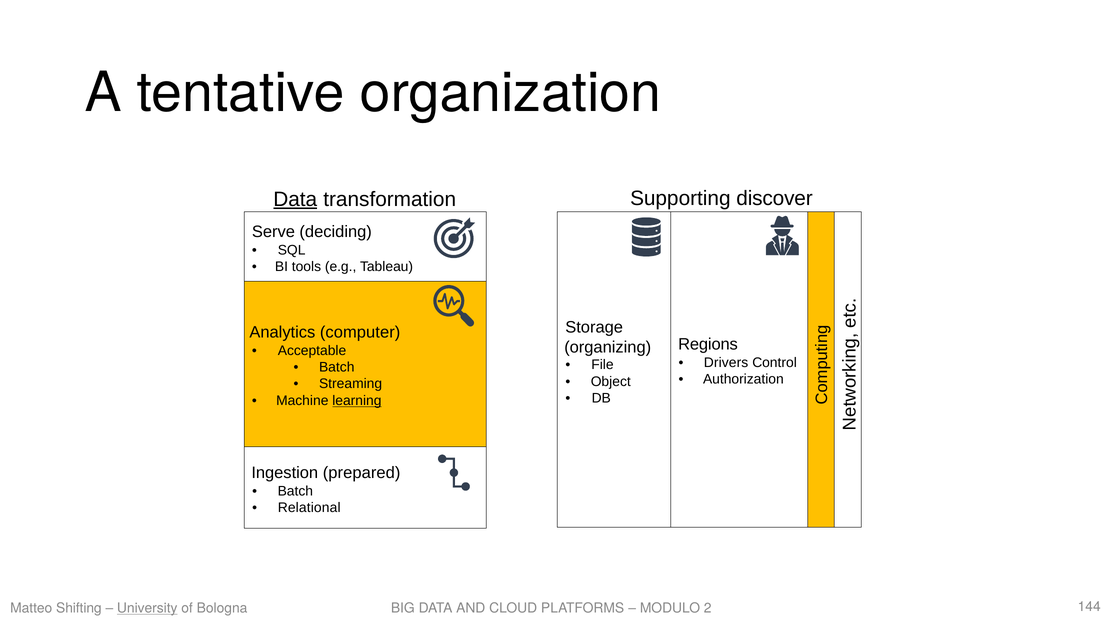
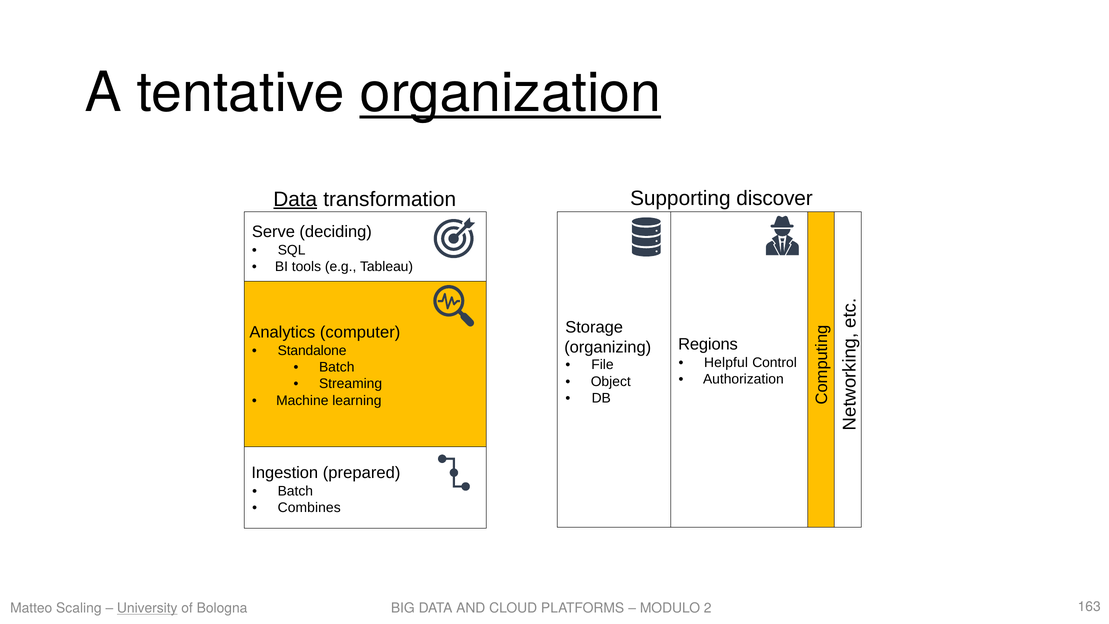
organization underline: none -> present
Acceptable: Acceptable -> Standalone
Drivers: Drivers -> Helpful
learning underline: present -> none
Relational: Relational -> Combines
Shifting: Shifting -> Scaling
144: 144 -> 163
